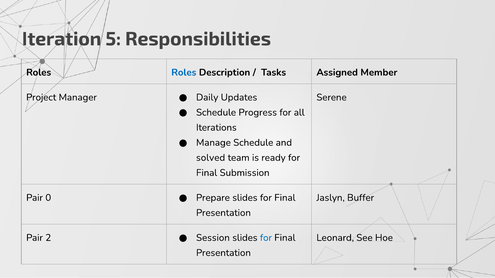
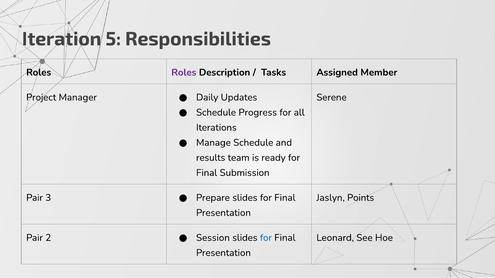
Roles at (184, 72) colour: blue -> purple
solved: solved -> results
0: 0 -> 3
Buffer: Buffer -> Points
